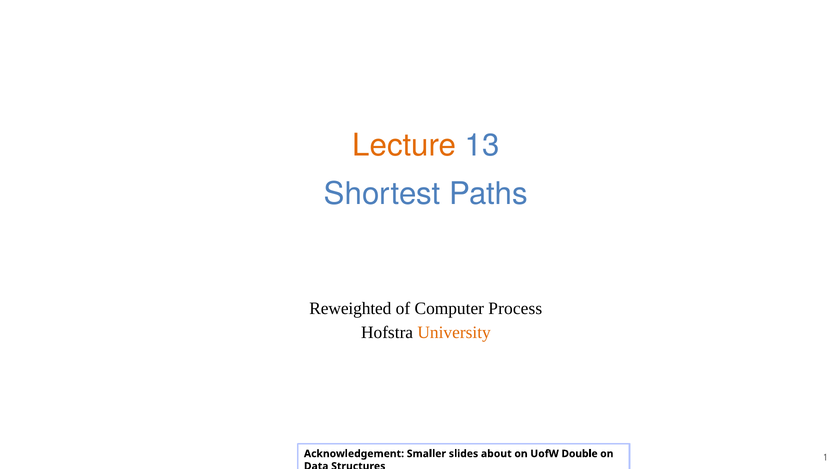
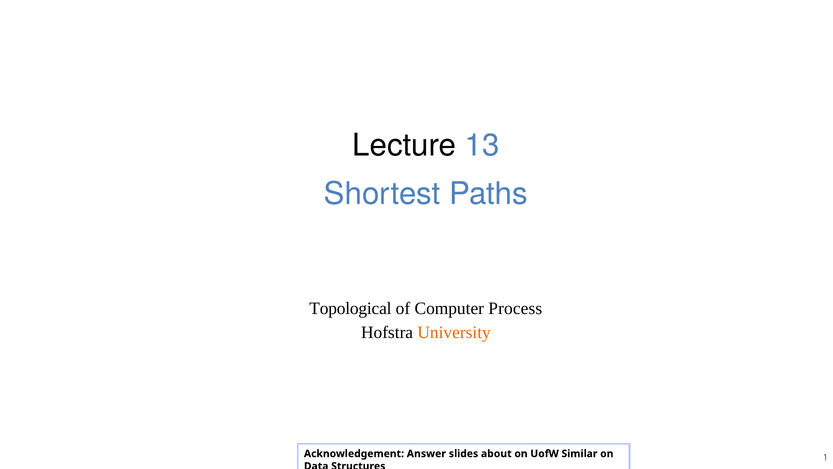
Lecture colour: orange -> black
Reweighted: Reweighted -> Topological
Smaller: Smaller -> Answer
Double: Double -> Similar
